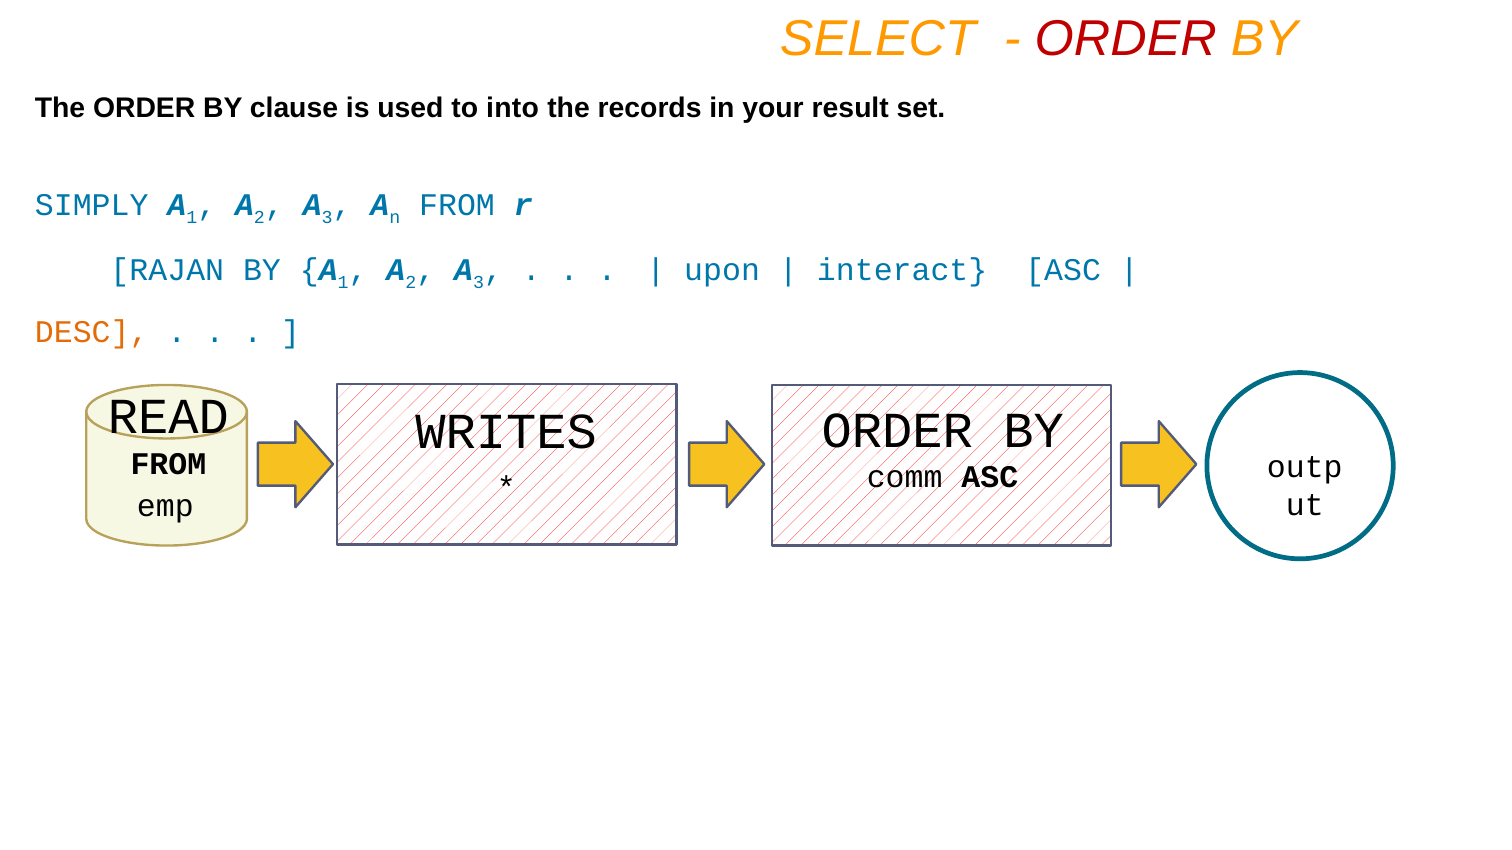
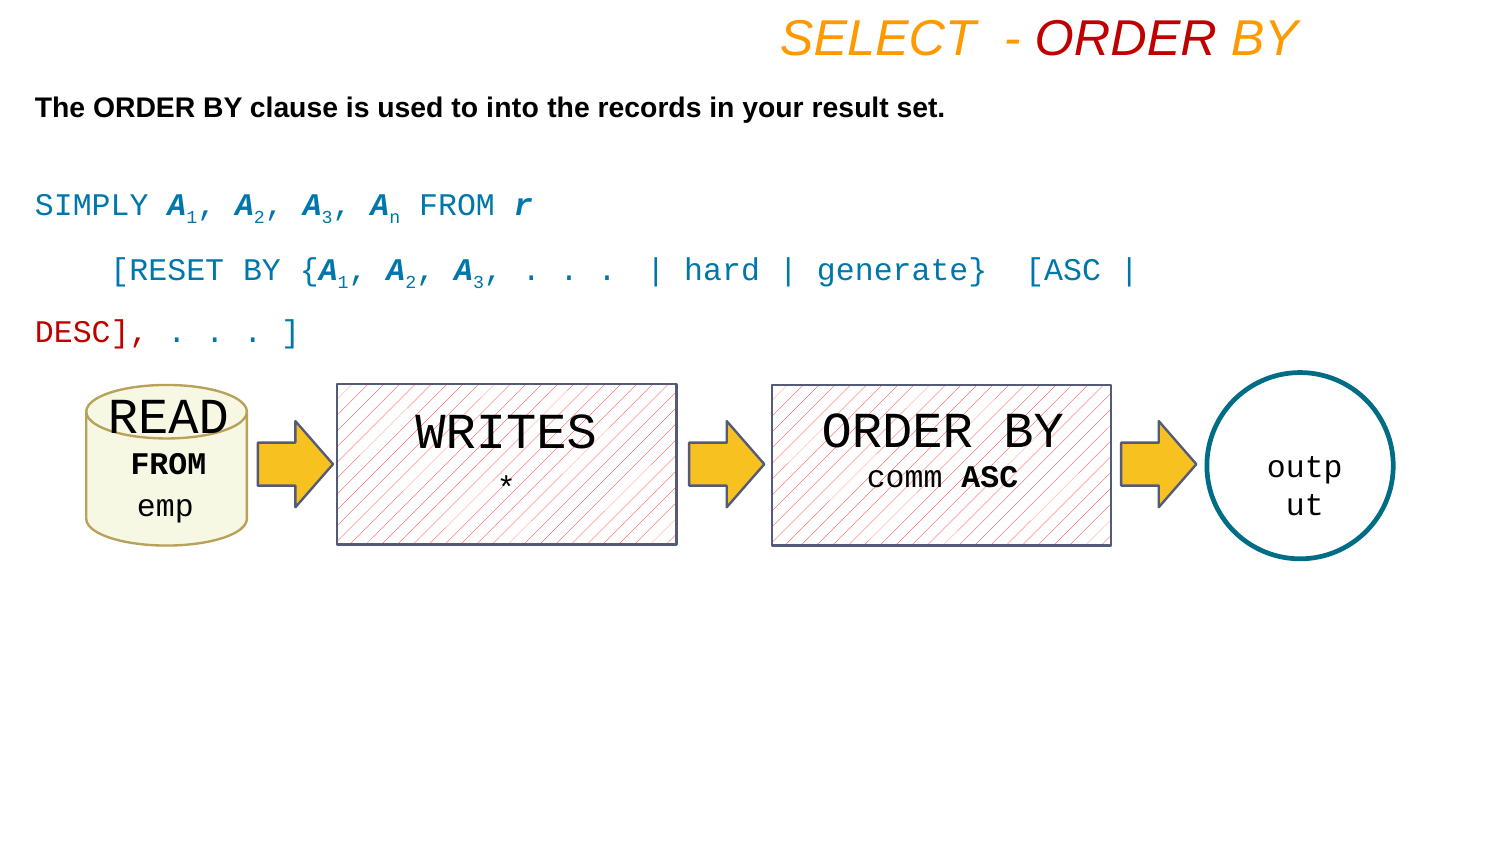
RAJAN: RAJAN -> RESET
upon: upon -> hard
interact: interact -> generate
DESC colour: orange -> red
